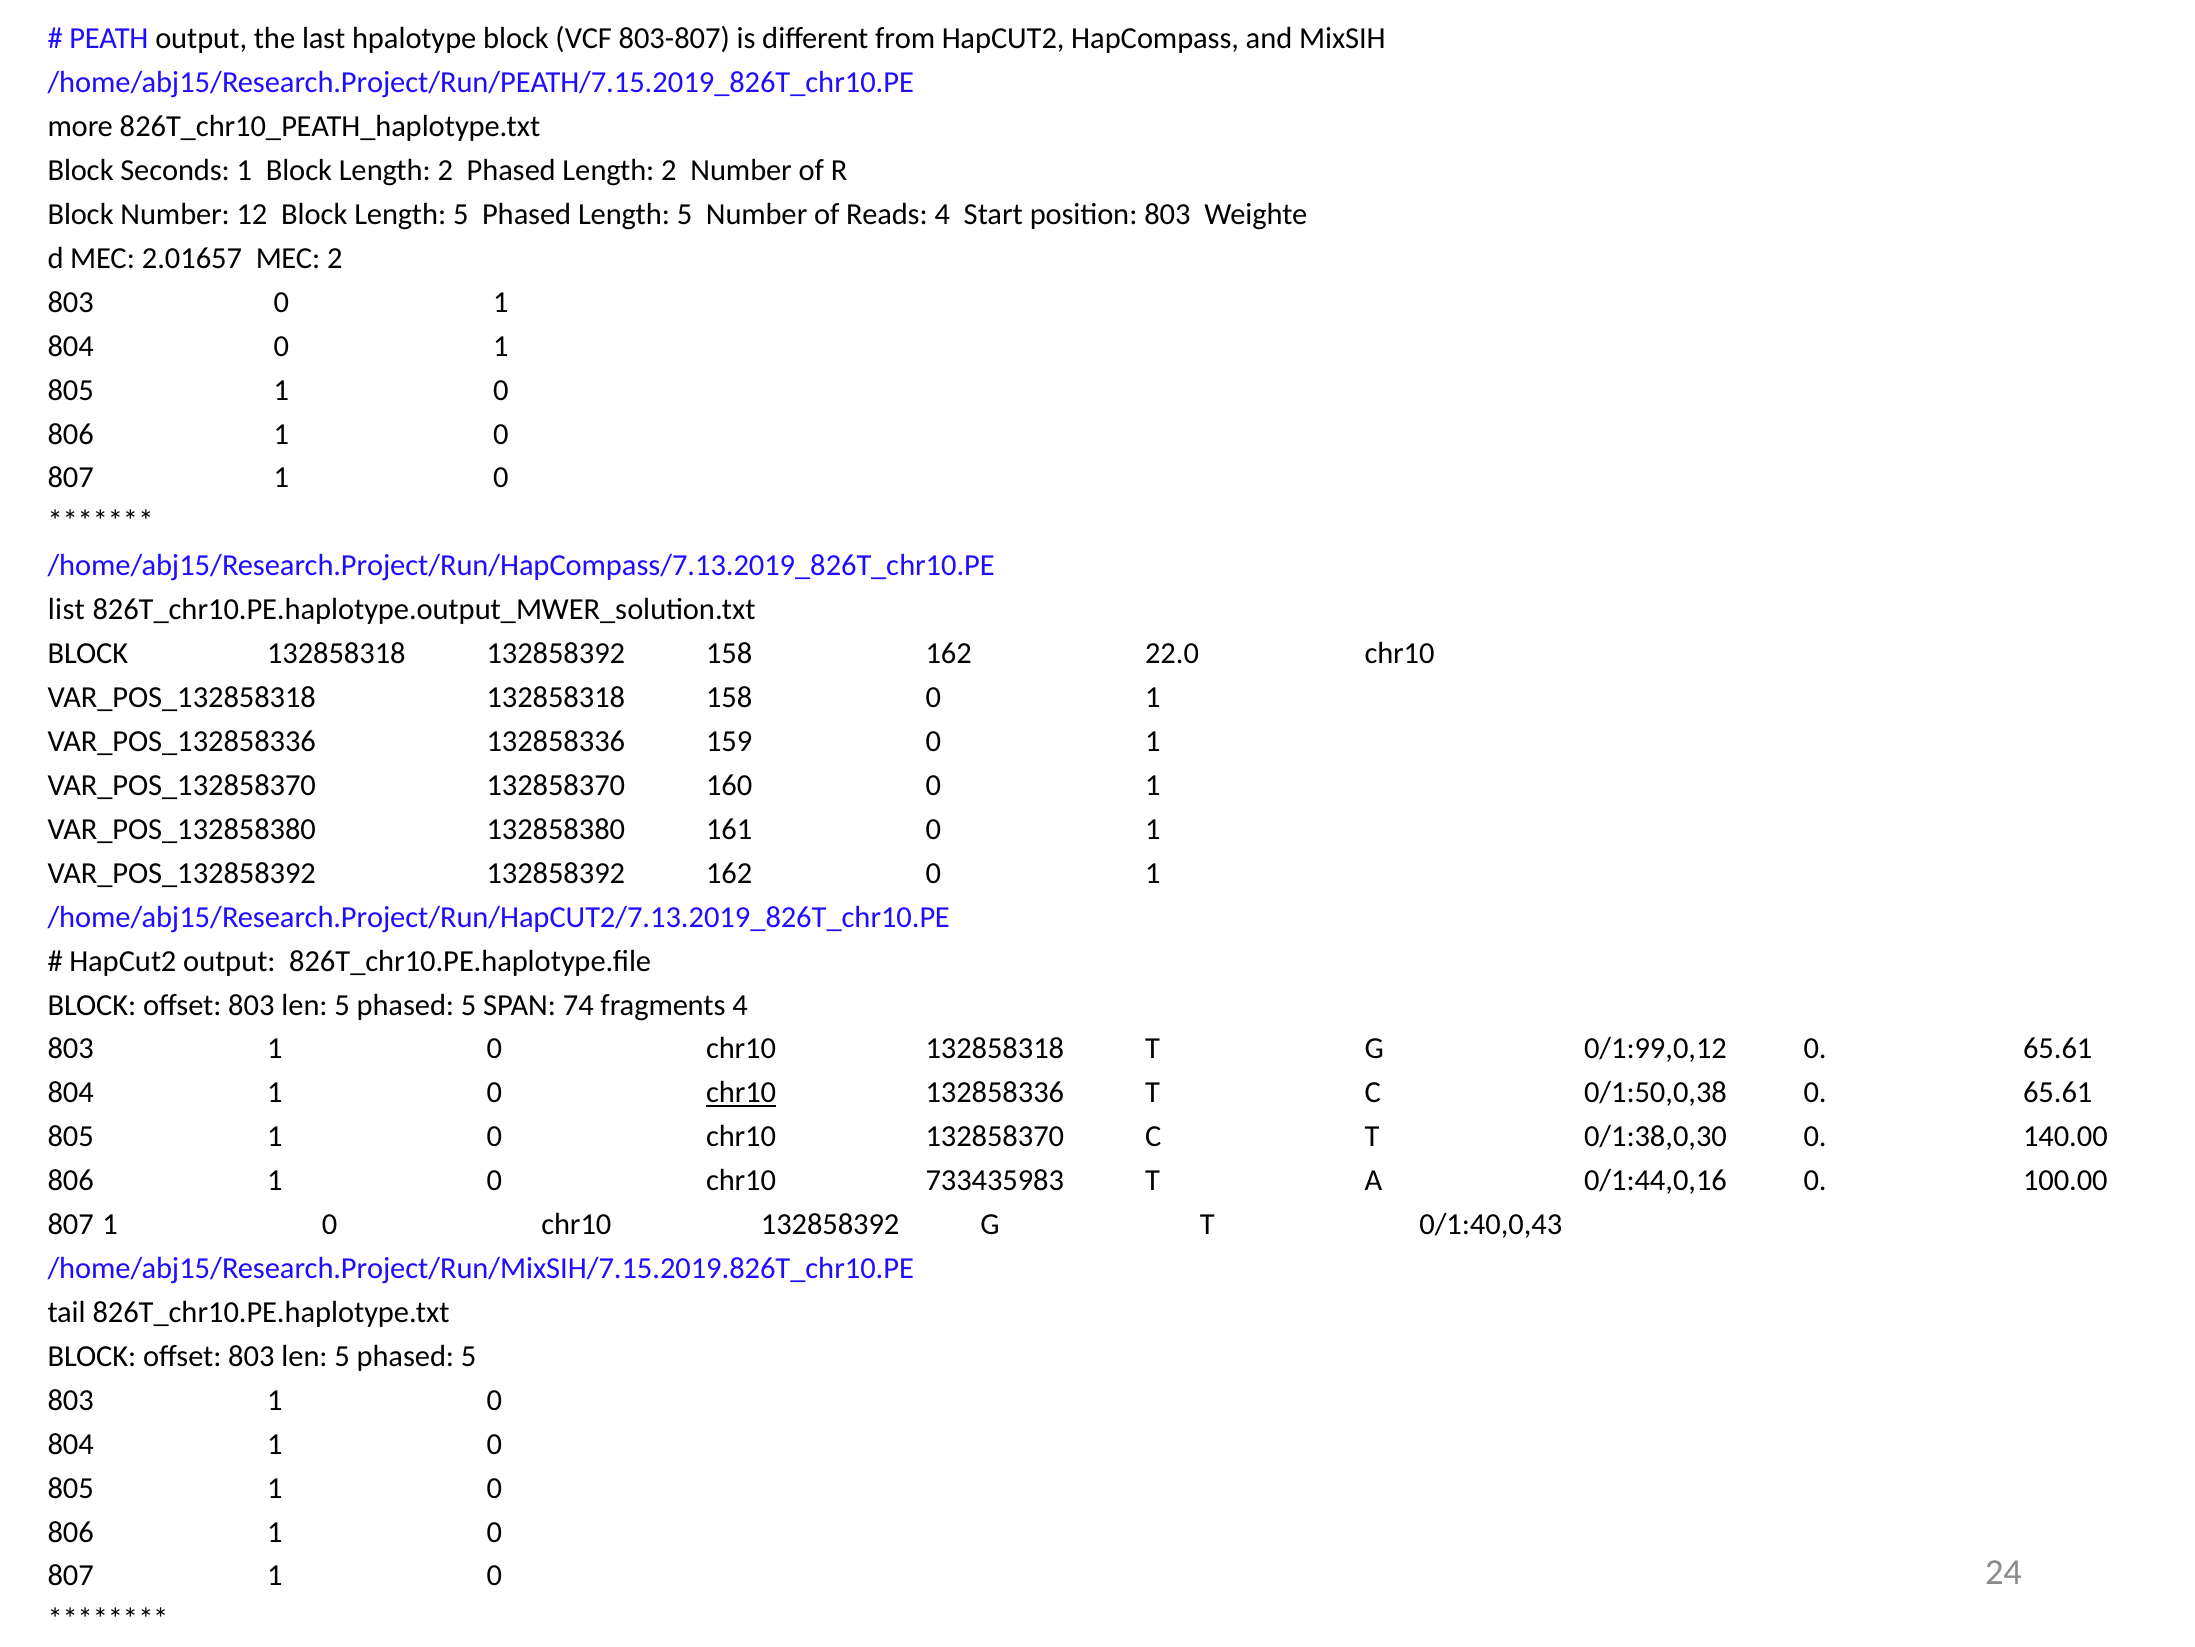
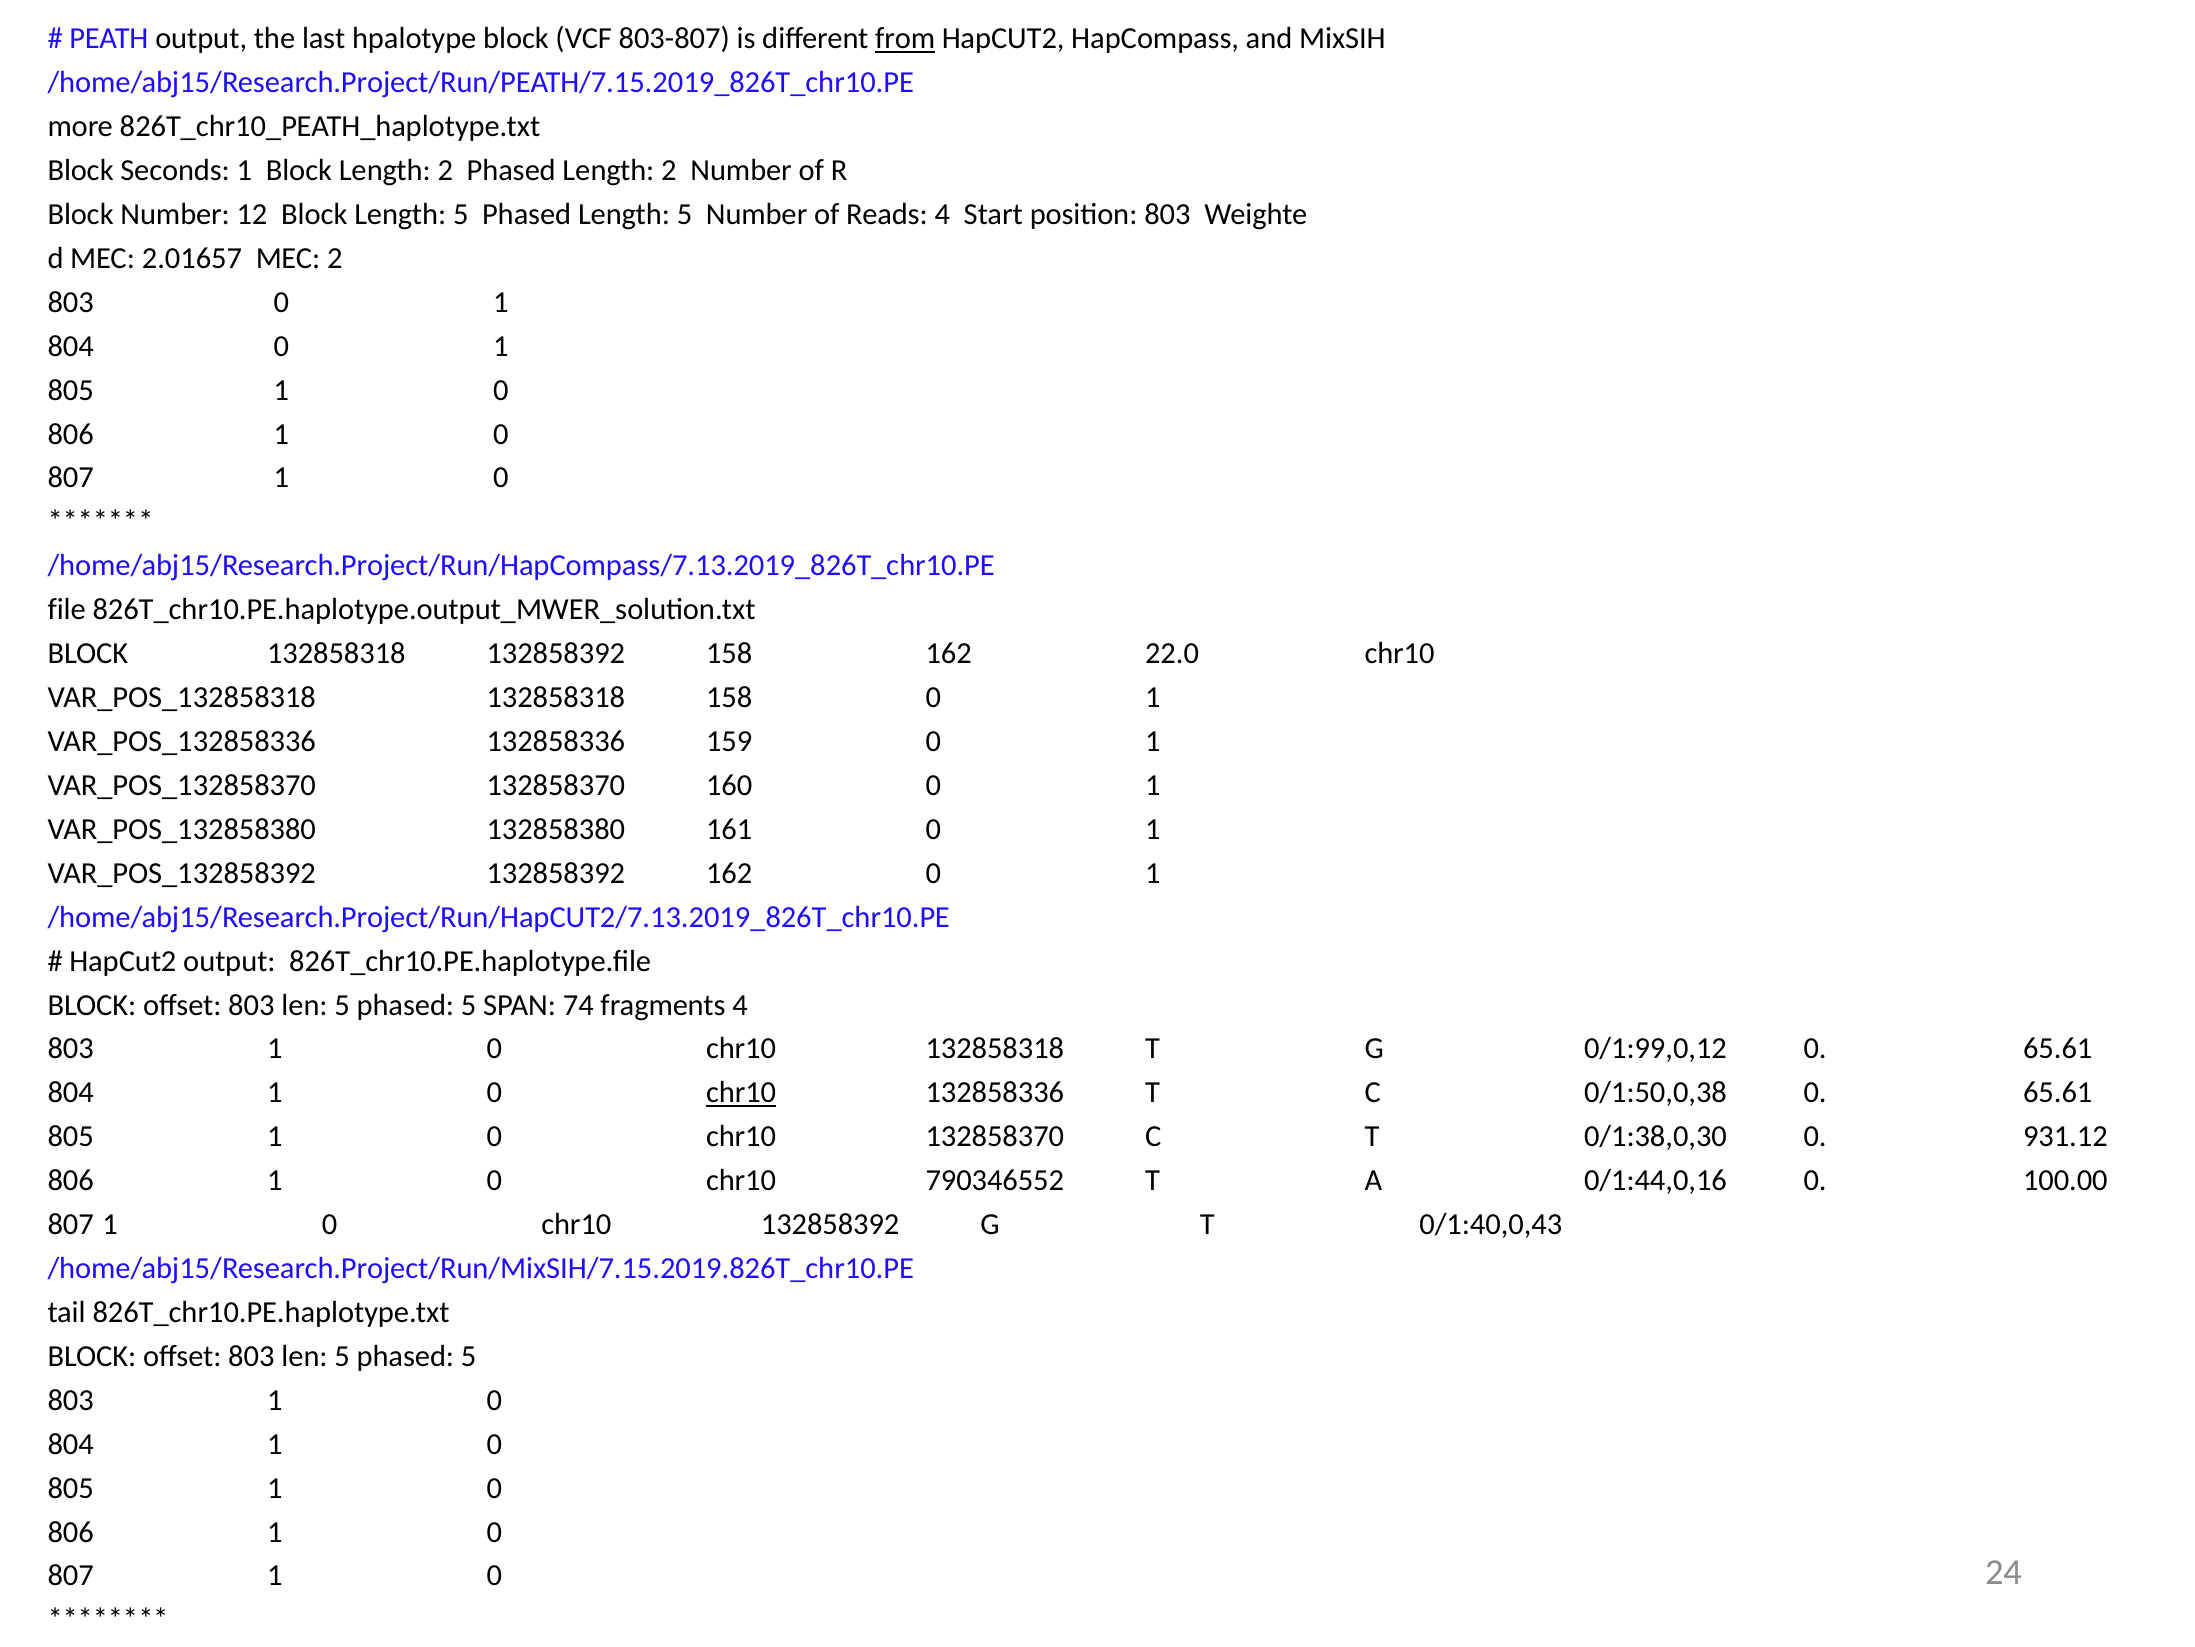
from underline: none -> present
list: list -> file
140.00: 140.00 -> 931.12
733435983: 733435983 -> 790346552
